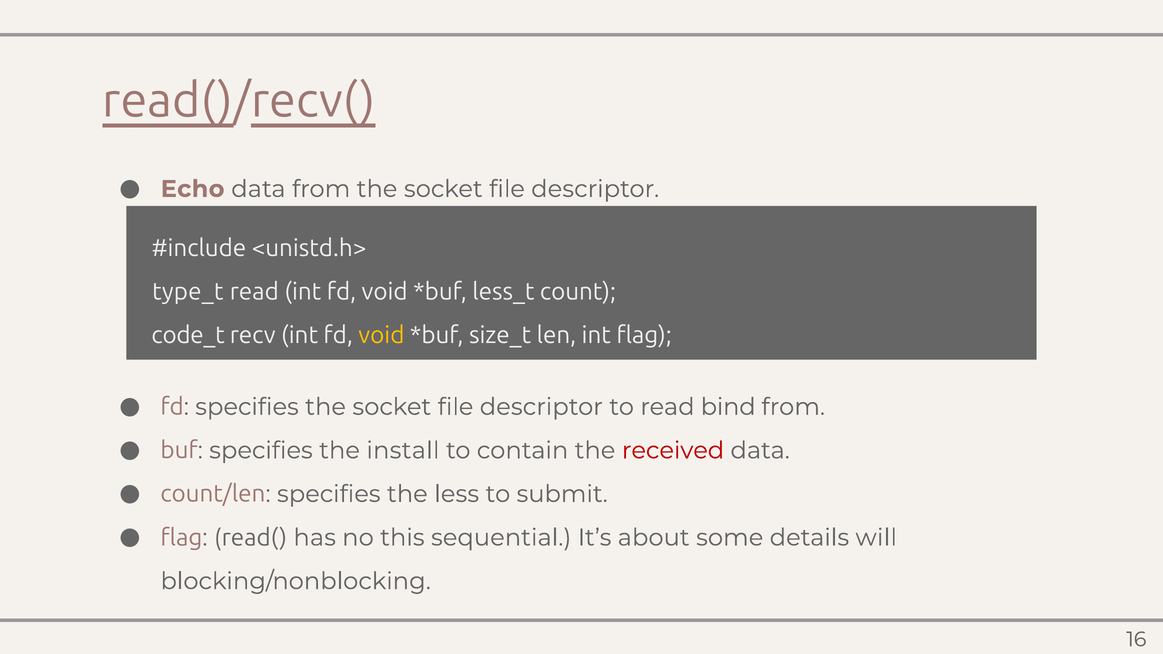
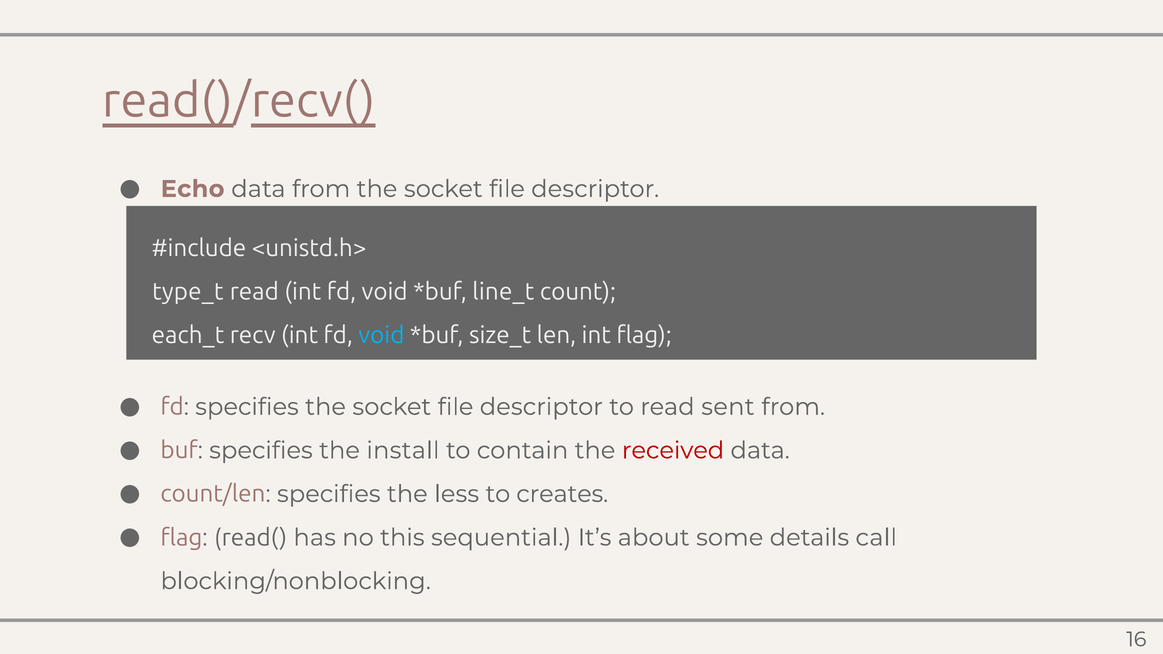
less_t: less_t -> line_t
code_t: code_t -> each_t
void at (381, 335) colour: yellow -> light blue
bind: bind -> sent
submit: submit -> creates
will: will -> call
